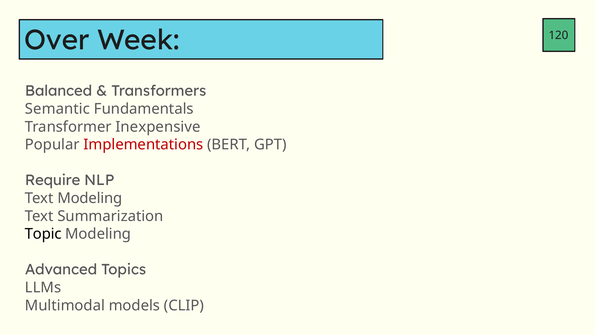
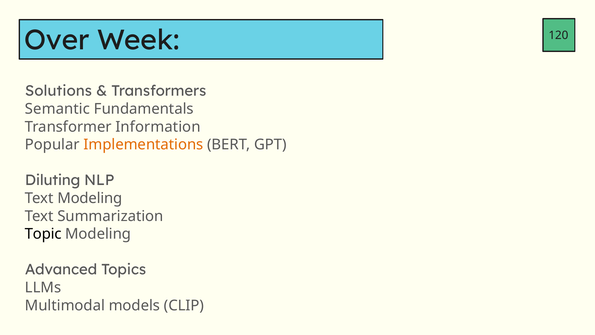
Balanced: Balanced -> Solutions
Inexpensive: Inexpensive -> Information
Implementations colour: red -> orange
Require: Require -> Diluting
